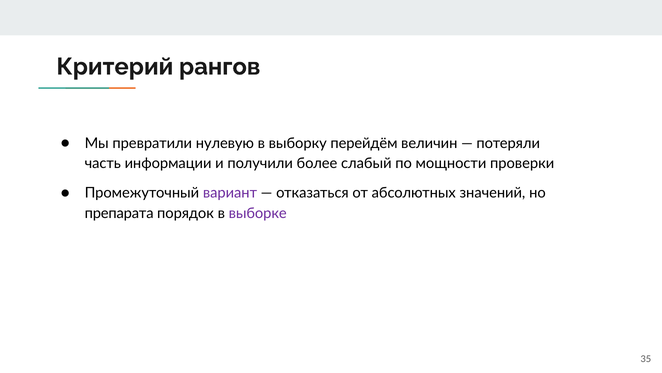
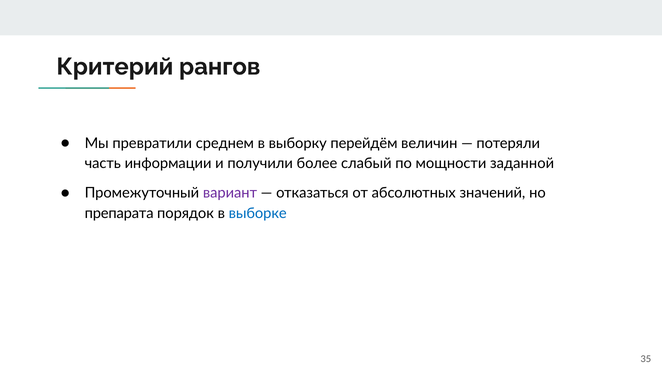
нулевую: нулевую -> среднем
проверки: проверки -> заданной
выборке colour: purple -> blue
